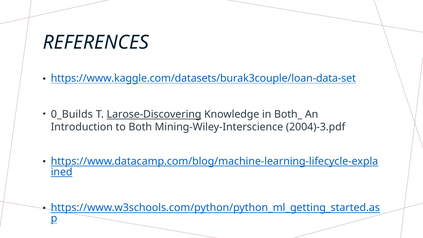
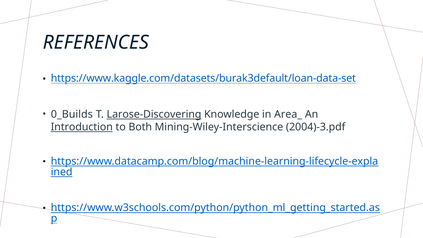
https://www.kaggle.com/datasets/burak3couple/loan-data-set: https://www.kaggle.com/datasets/burak3couple/loan-data-set -> https://www.kaggle.com/datasets/burak3default/loan-data-set
Both_: Both_ -> Area_
Introduction underline: none -> present
